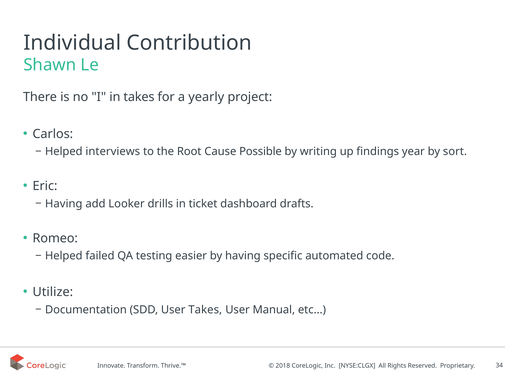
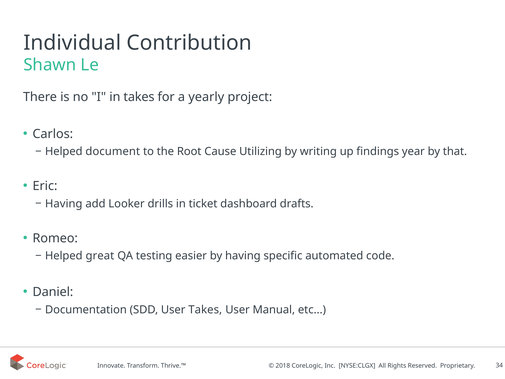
interviews: interviews -> document
Possible: Possible -> Utilizing
sort: sort -> that
failed: failed -> great
Utilize: Utilize -> Daniel
